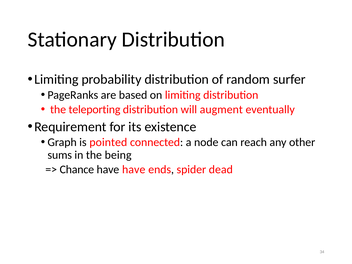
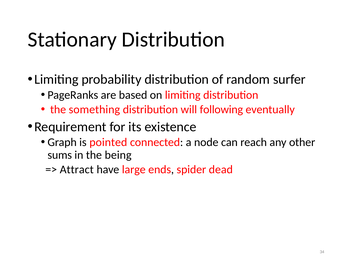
teleporting: teleporting -> something
augment: augment -> following
Chance: Chance -> Attract
have have: have -> large
